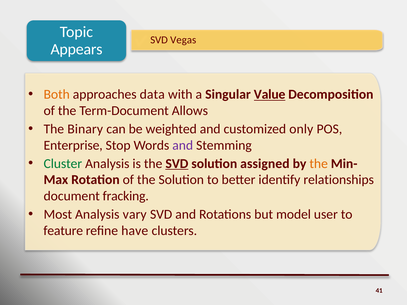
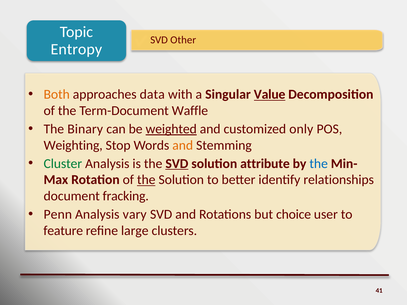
Vegas: Vegas -> Other
Appears: Appears -> Entropy
Allows: Allows -> Waffle
weighted underline: none -> present
Enterprise: Enterprise -> Weighting
and at (183, 145) colour: purple -> orange
assigned: assigned -> attribute
the at (319, 164) colour: orange -> blue
the at (146, 180) underline: none -> present
Most: Most -> Penn
model: model -> choice
have: have -> large
